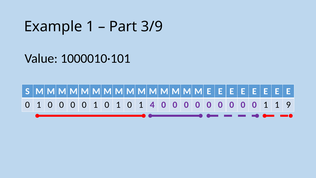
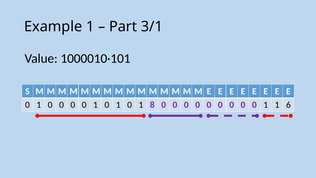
3/9: 3/9 -> 3/1
4: 4 -> 8
9: 9 -> 6
